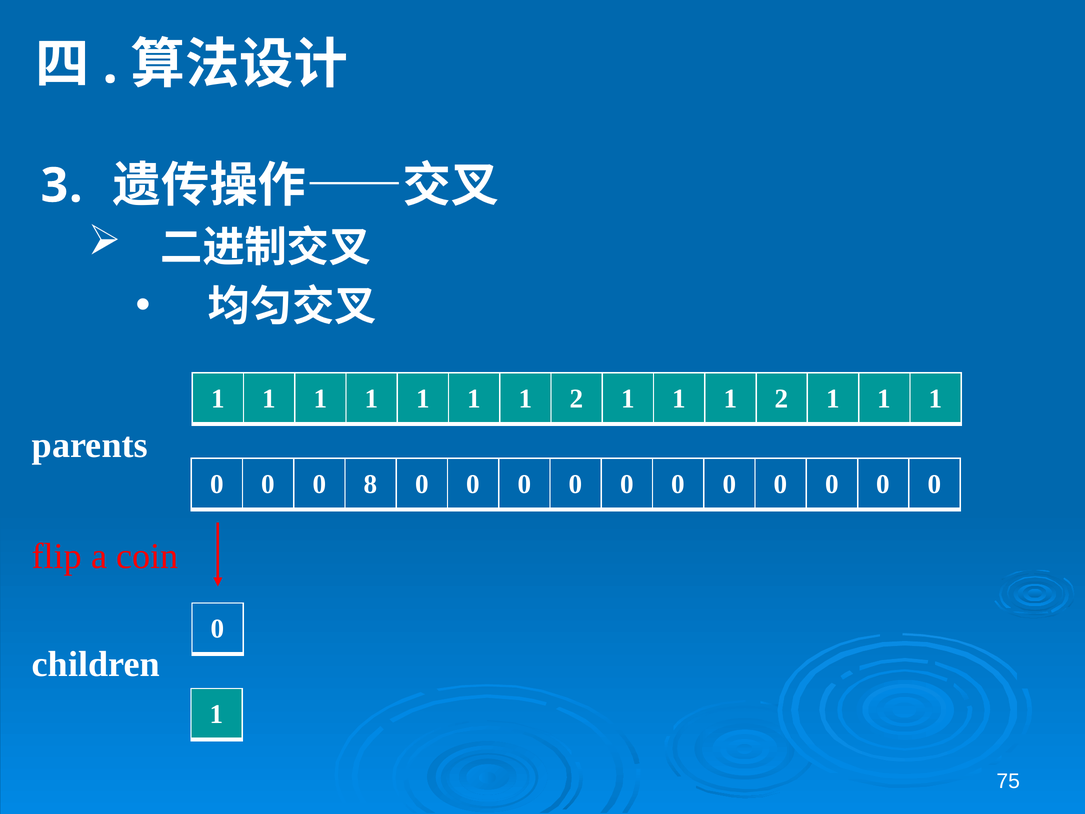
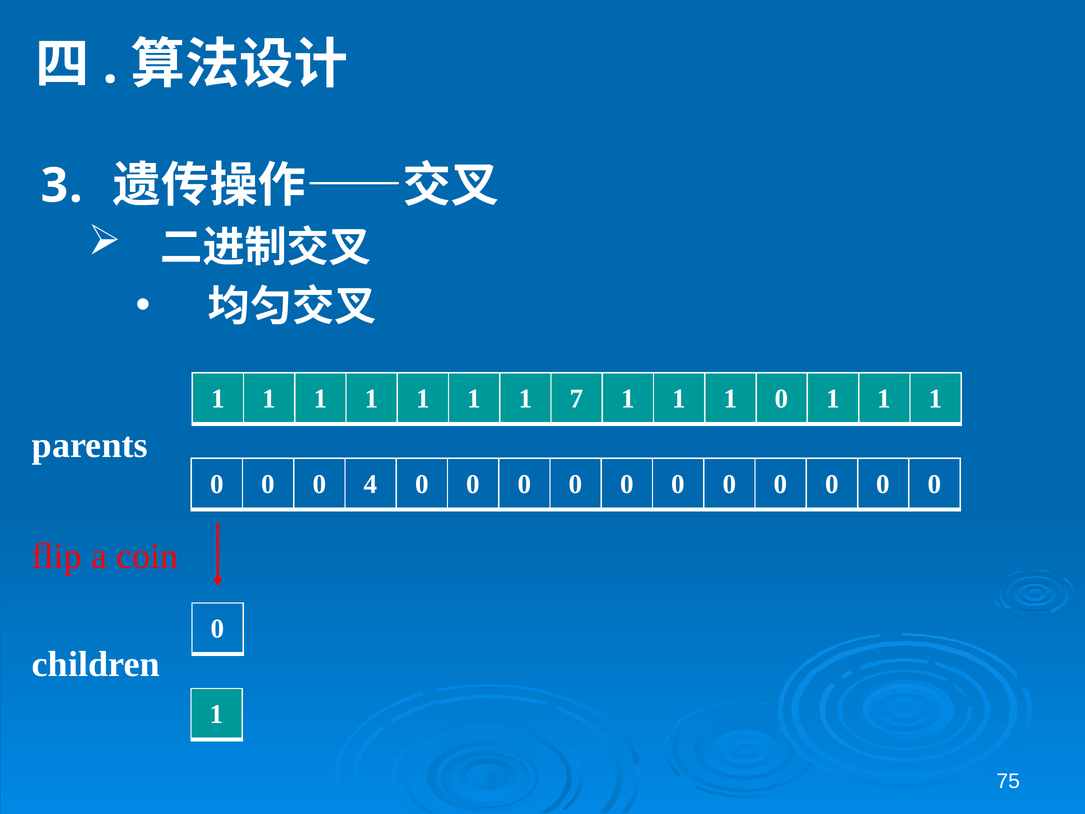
2 at (577, 399): 2 -> 7
2 at (782, 399): 2 -> 0
8: 8 -> 4
